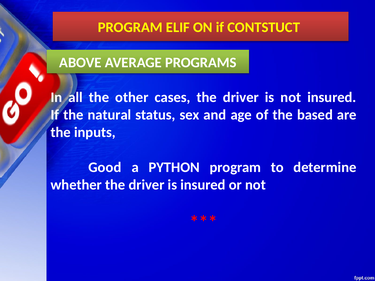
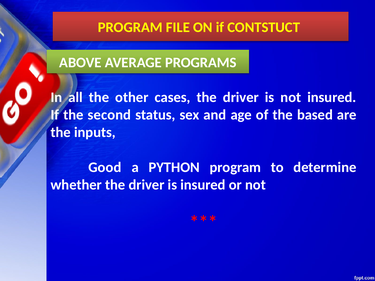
ELIF: ELIF -> FILE
natural: natural -> second
